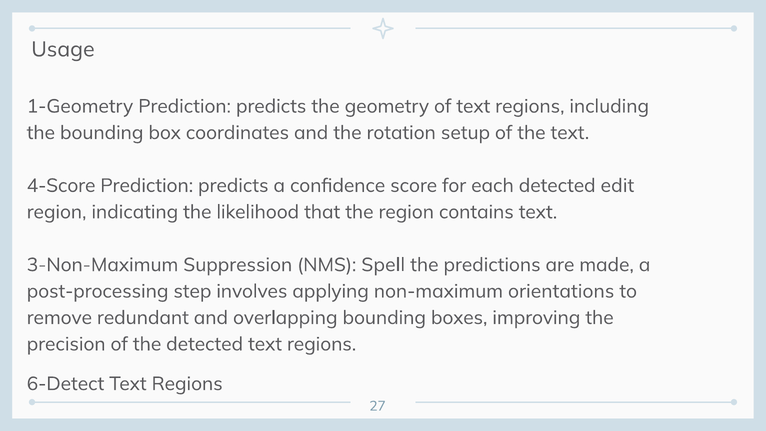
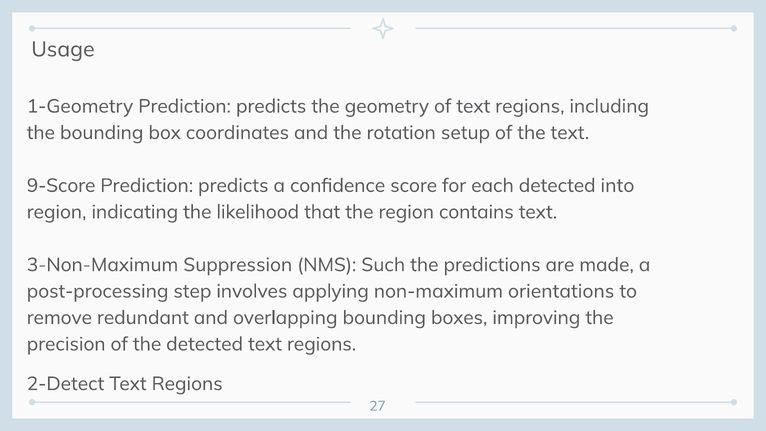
4-Score: 4-Score -> 9-Score
edit: edit -> into
Spell: Spell -> Such
6-Detect: 6-Detect -> 2-Detect
